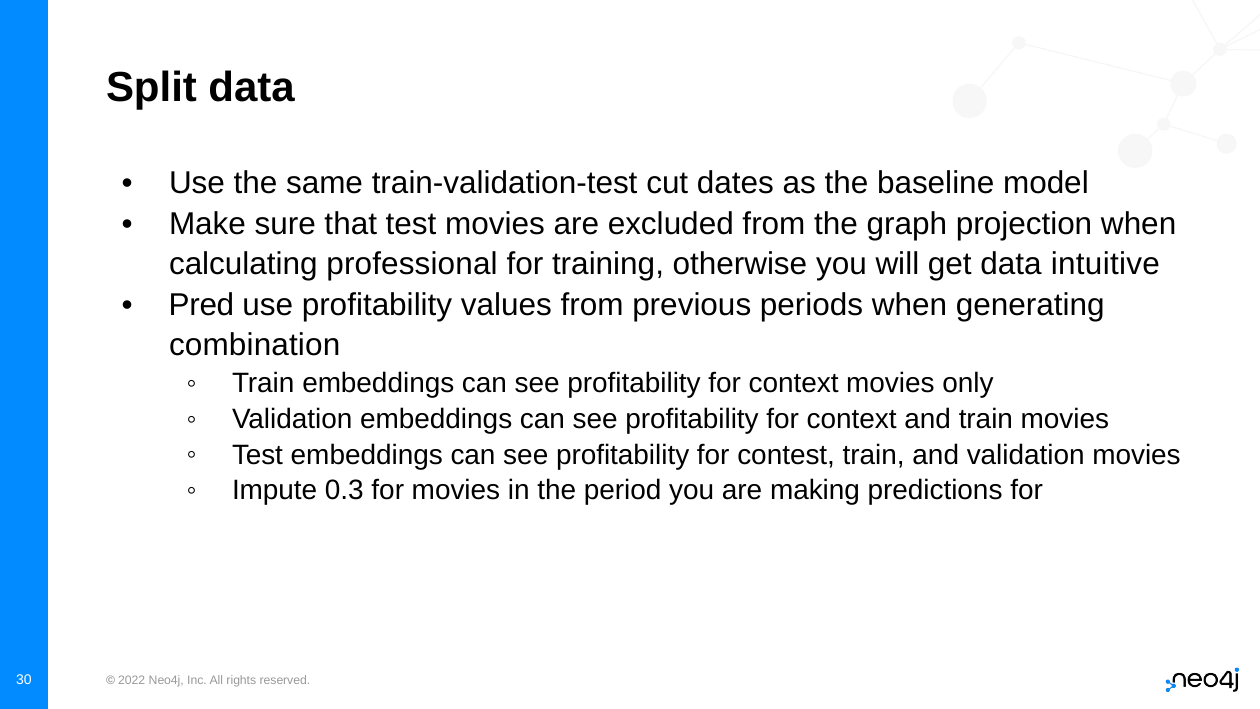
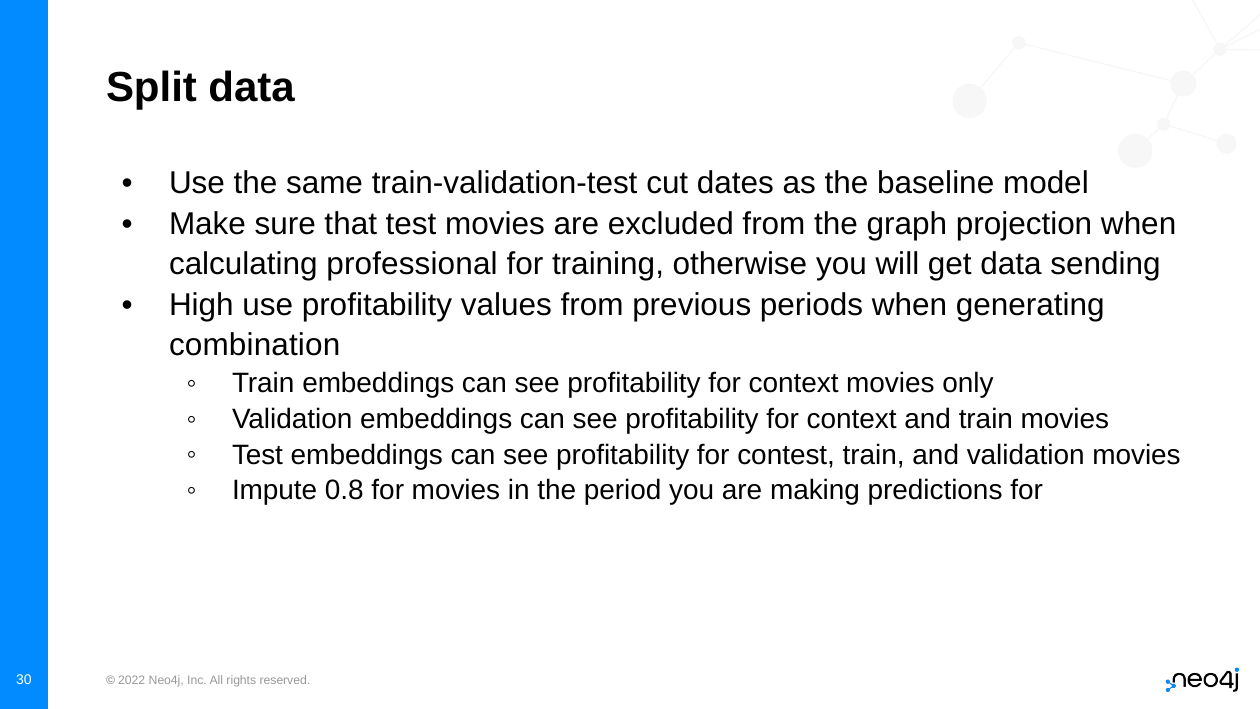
intuitive: intuitive -> sending
Pred: Pred -> High
0.3: 0.3 -> 0.8
